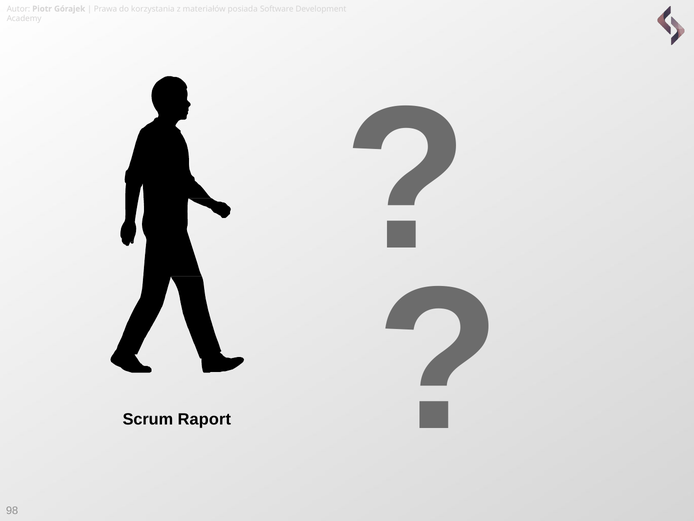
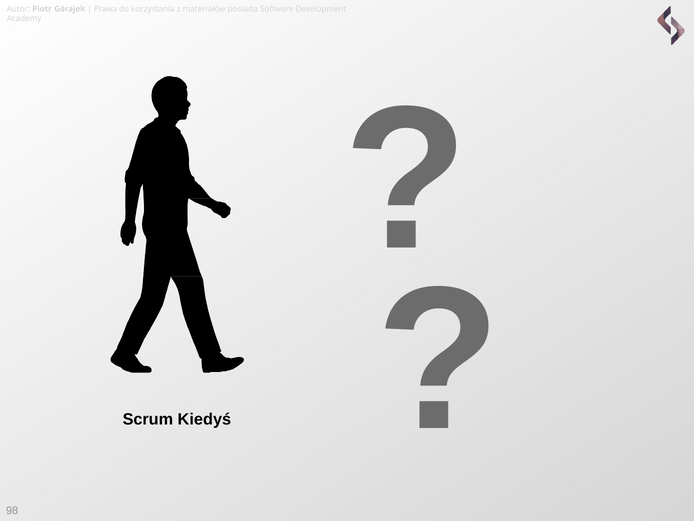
Raport: Raport -> Kiedyś
